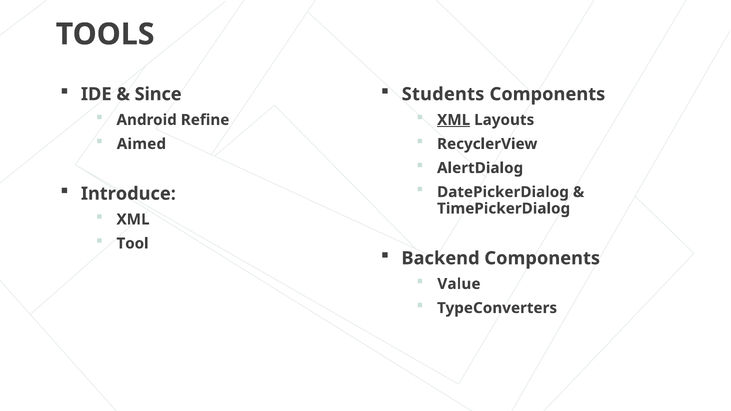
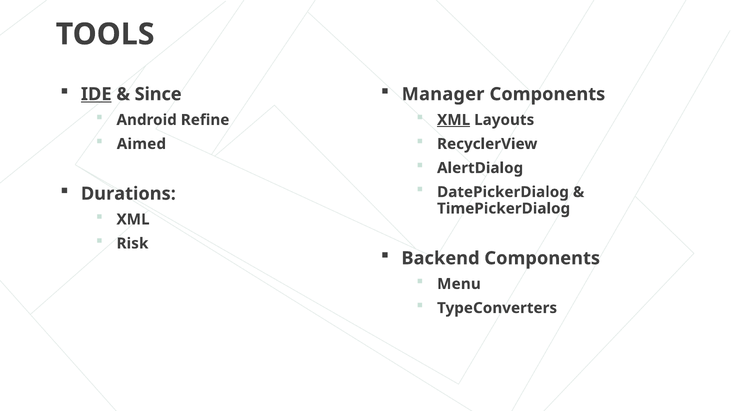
IDE underline: none -> present
Students: Students -> Manager
Introduce: Introduce -> Durations
Tool: Tool -> Risk
Value: Value -> Menu
